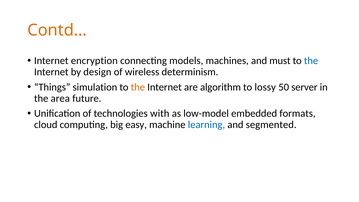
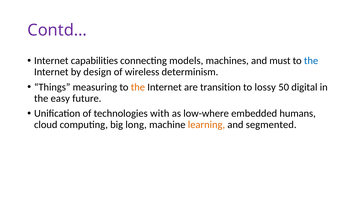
Contd… colour: orange -> purple
encryption: encryption -> capabilities
simulation: simulation -> measuring
algorithm: algorithm -> transition
server: server -> digital
area: area -> easy
low-model: low-model -> low-where
formats: formats -> humans
easy: easy -> long
learning colour: blue -> orange
